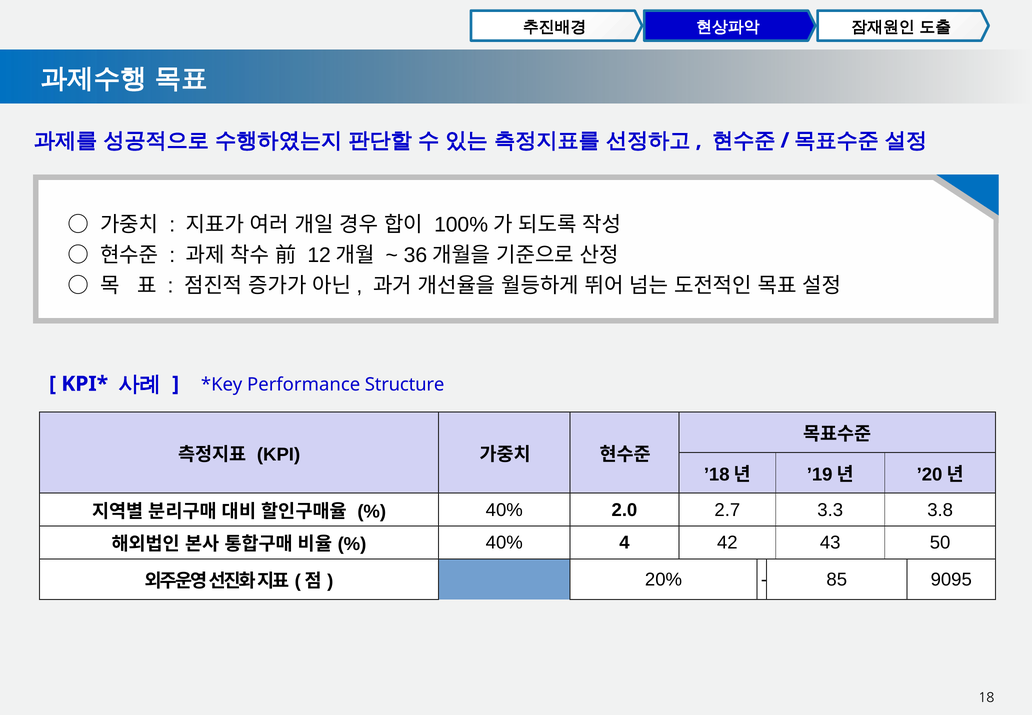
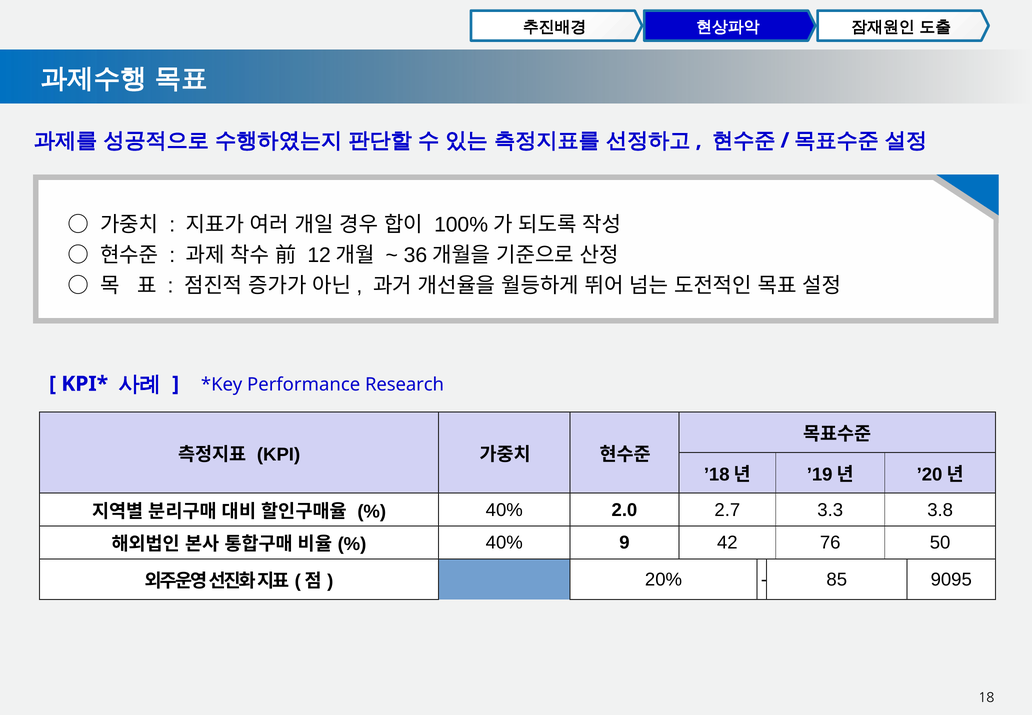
Structure: Structure -> Research
4: 4 -> 9
43: 43 -> 76
